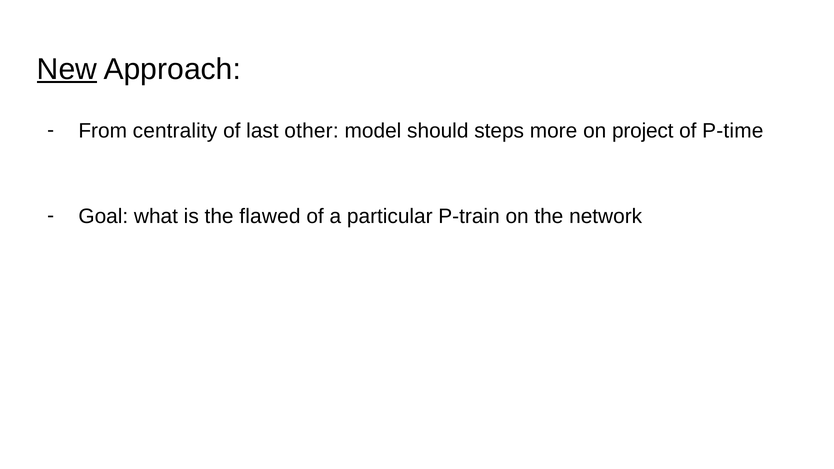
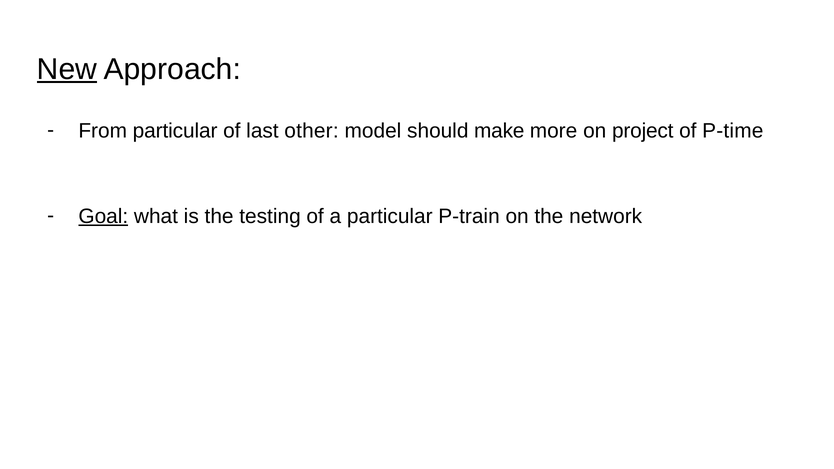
From centrality: centrality -> particular
steps: steps -> make
Goal underline: none -> present
flawed: flawed -> testing
